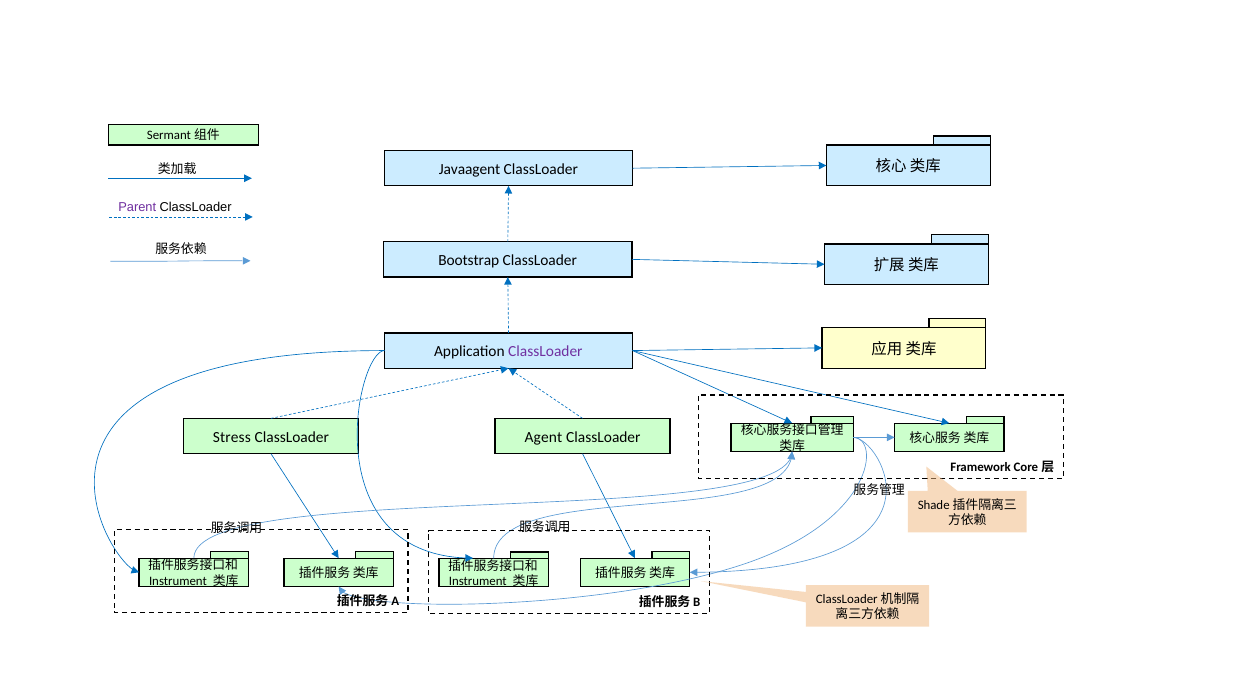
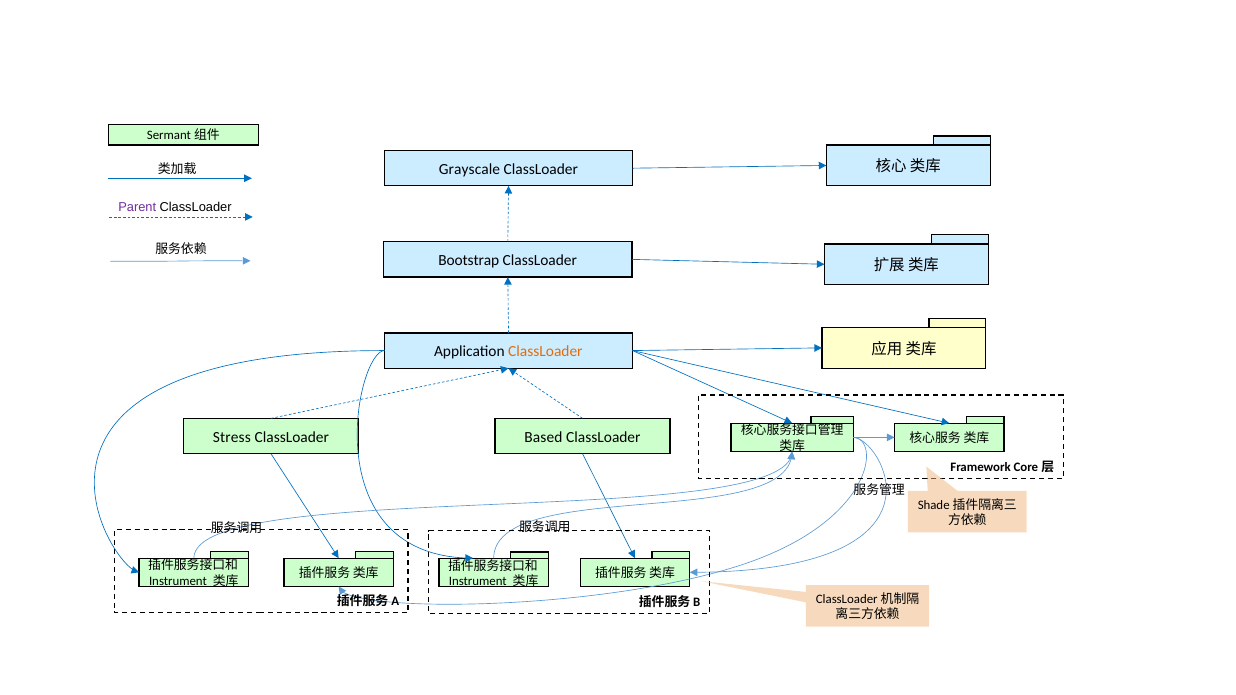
Javaagent: Javaagent -> Grayscale
ClassLoader at (545, 352) colour: purple -> orange
Agent: Agent -> Based
